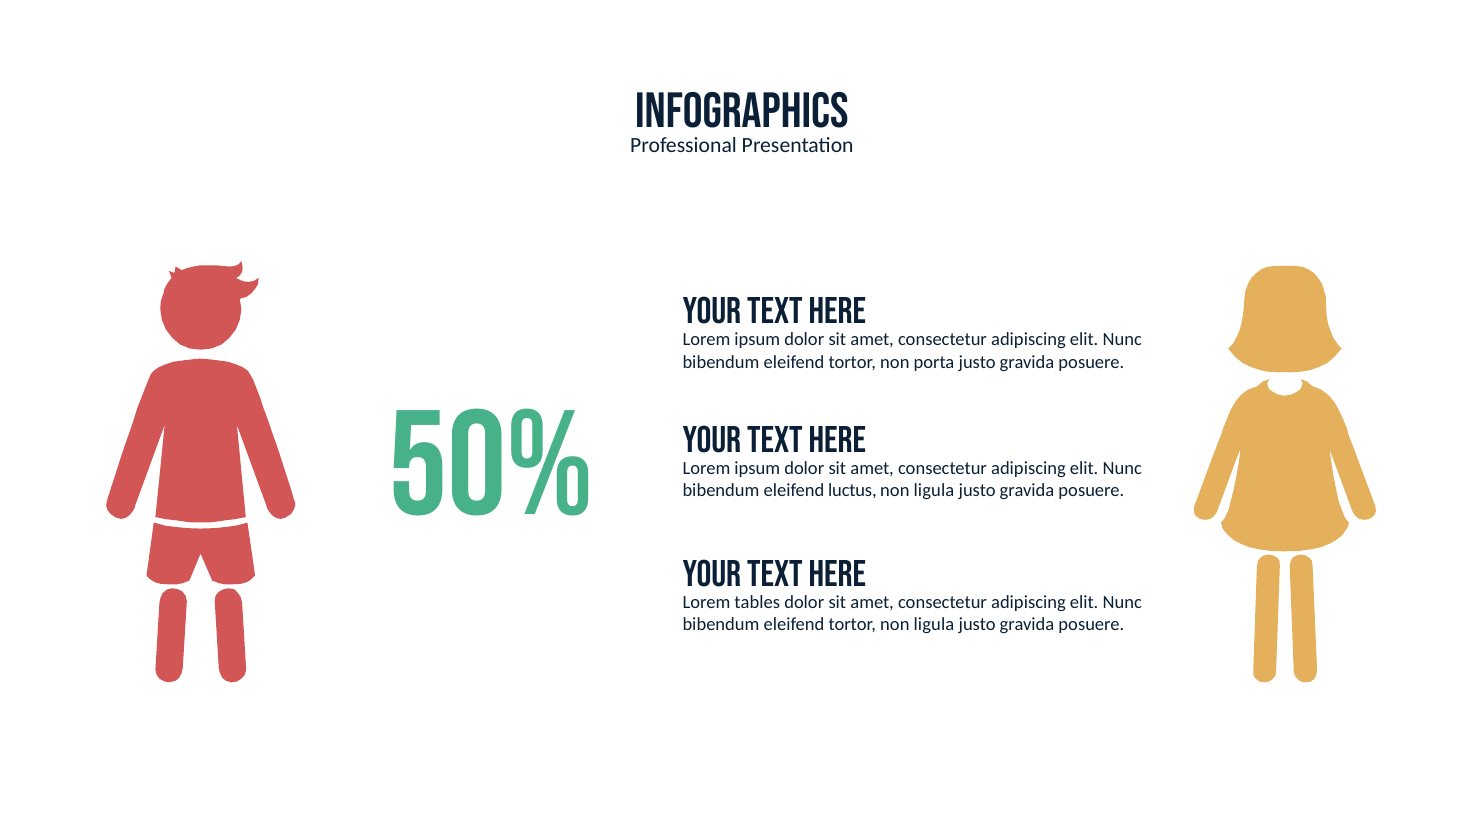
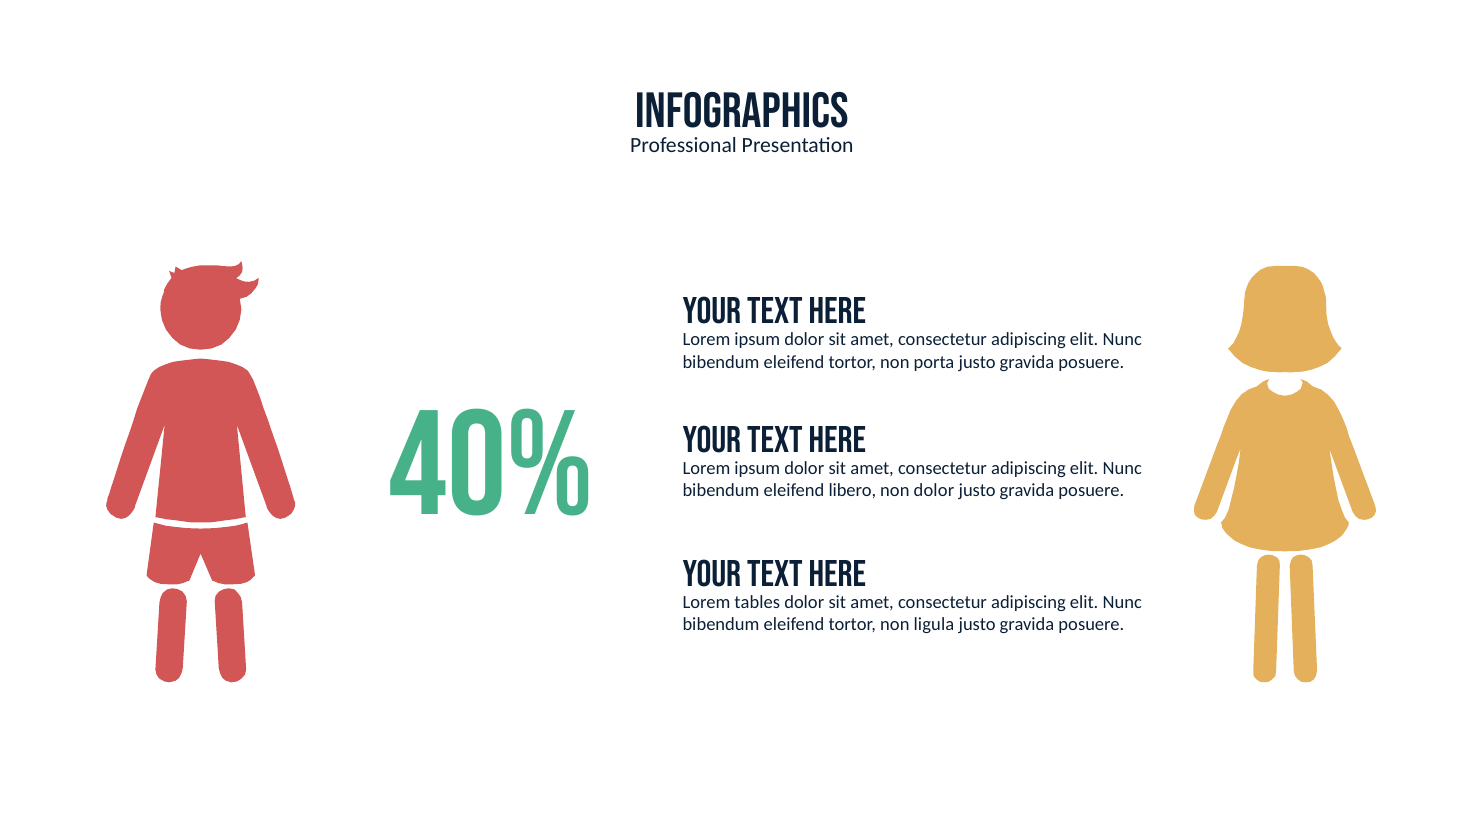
50%: 50% -> 40%
luctus: luctus -> libero
ligula at (934, 490): ligula -> dolor
